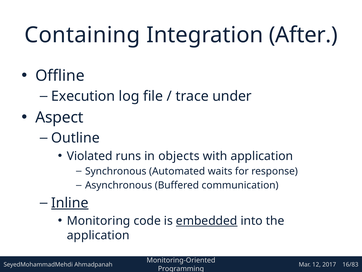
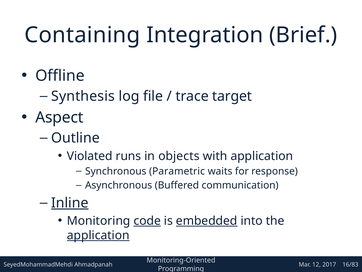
After: After -> Brief
Execution: Execution -> Synthesis
under: under -> target
Automated: Automated -> Parametric
code underline: none -> present
application at (98, 235) underline: none -> present
